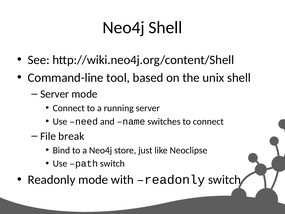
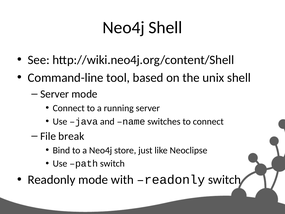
need: need -> java
